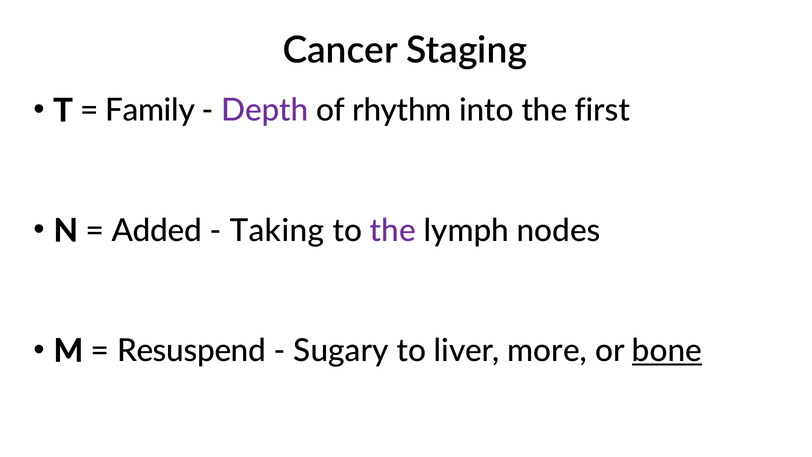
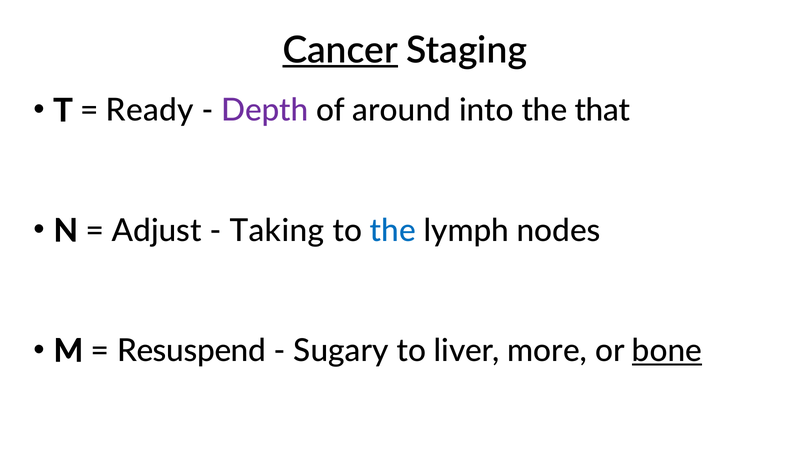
Cancer underline: none -> present
Family: Family -> Ready
rhythm: rhythm -> around
first: first -> that
Added: Added -> Adjust
the at (393, 231) colour: purple -> blue
